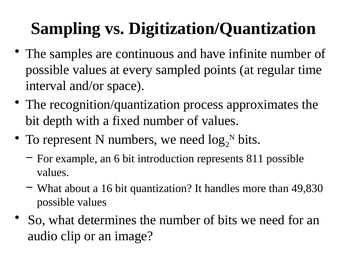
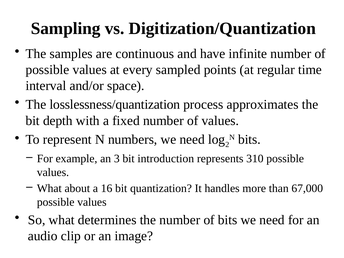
recognition/quantization: recognition/quantization -> losslessness/quantization
6: 6 -> 3
811: 811 -> 310
49,830: 49,830 -> 67,000
